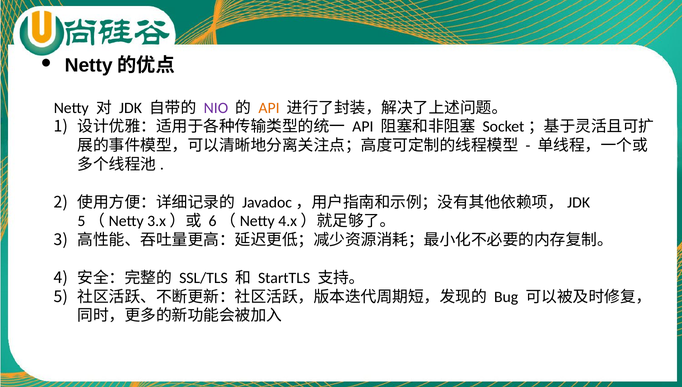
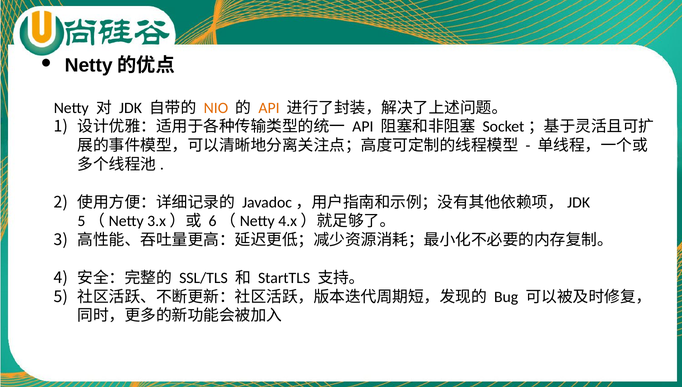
NIO colour: purple -> orange
